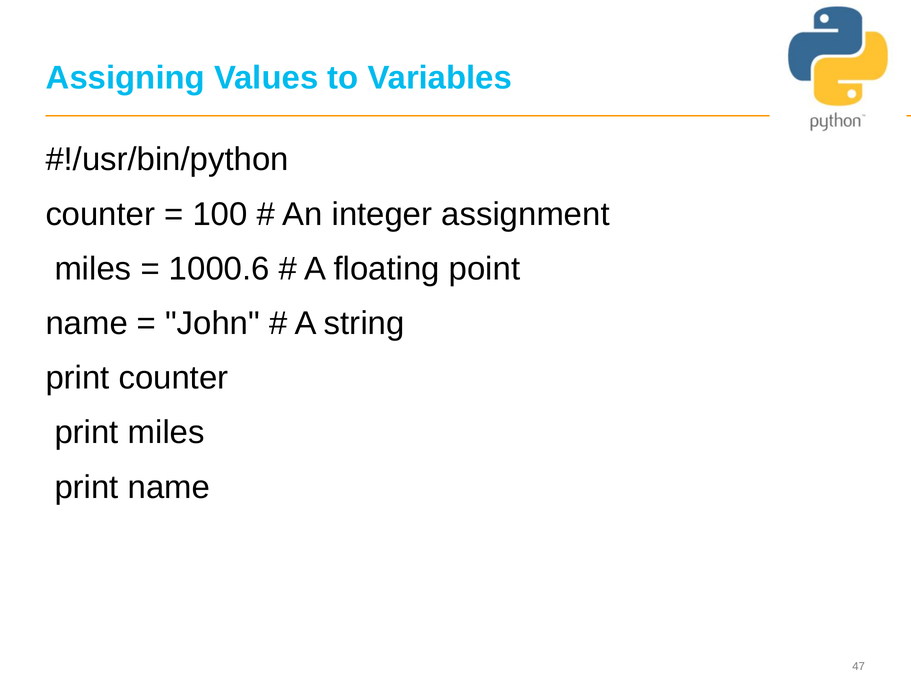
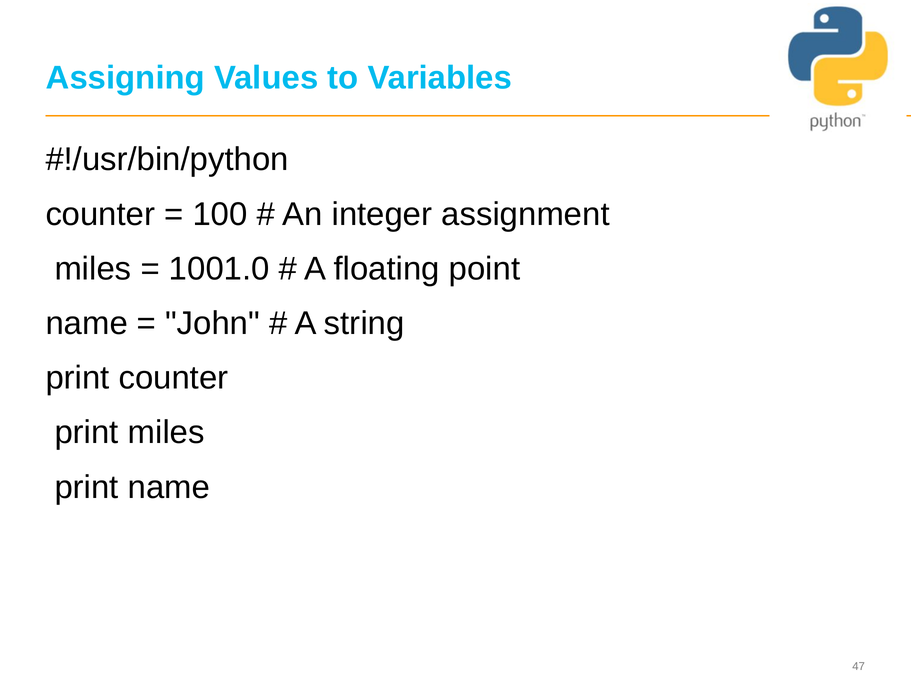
1000.6: 1000.6 -> 1001.0
